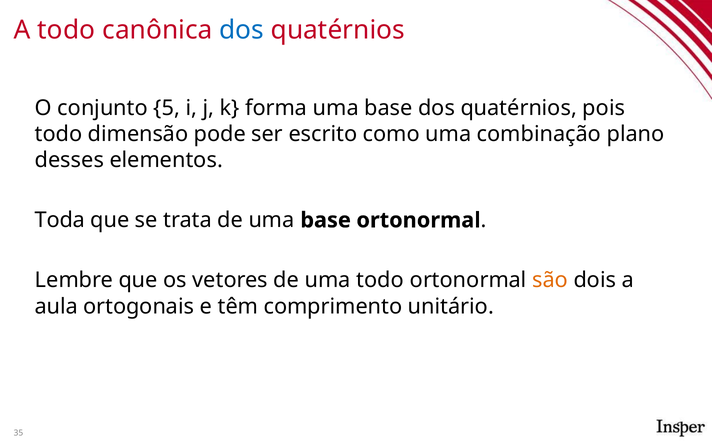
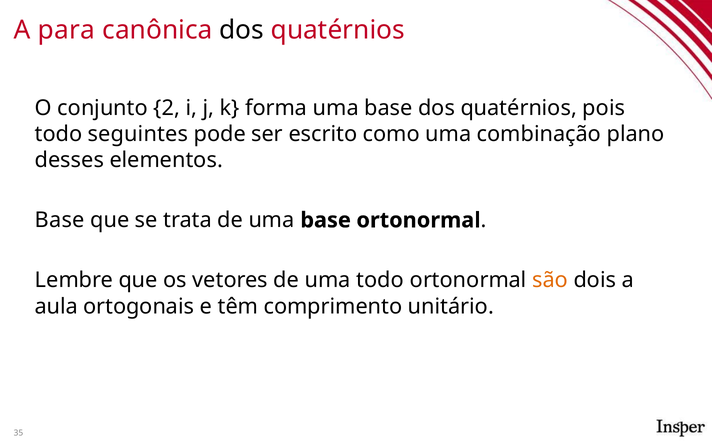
A todo: todo -> para
dos at (242, 30) colour: blue -> black
5: 5 -> 2
dimensão: dimensão -> seguintes
Toda at (60, 220): Toda -> Base
